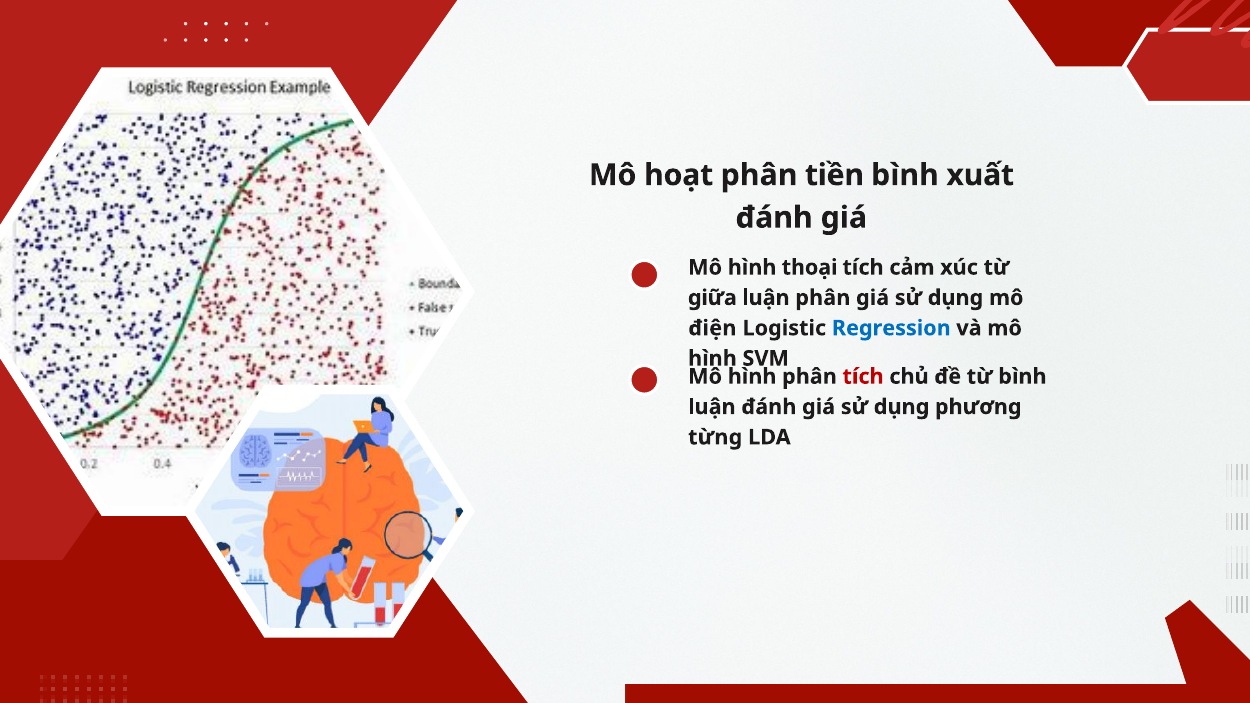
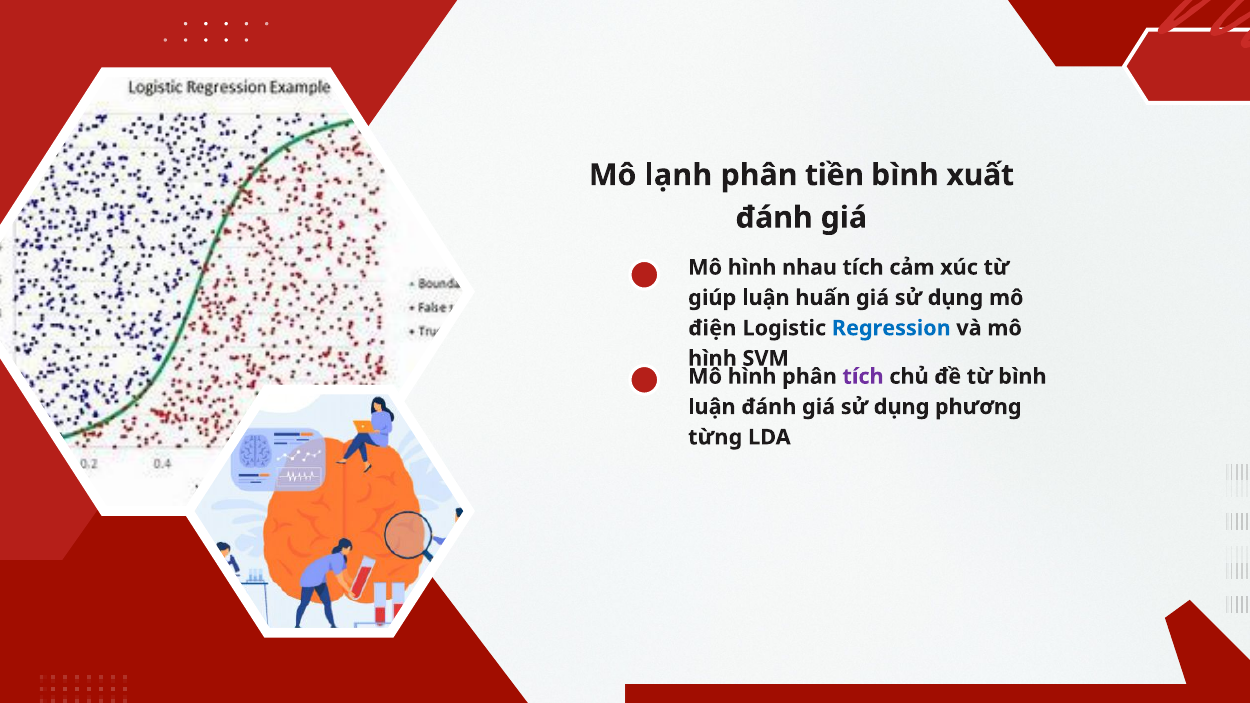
hoạt: hoạt -> lạnh
thoại: thoại -> nhau
giữa: giữa -> giúp
luận phân: phân -> huấn
tích at (863, 377) colour: red -> purple
